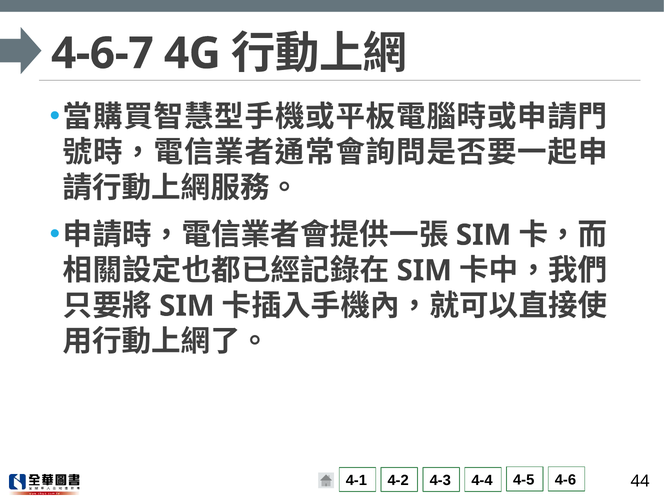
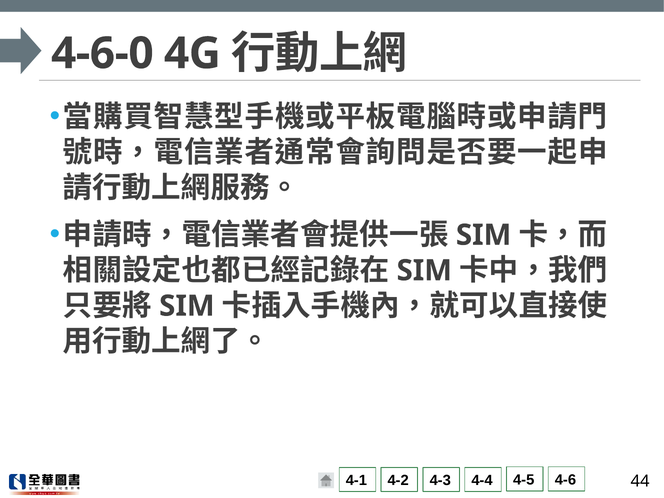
4-6-7: 4-6-7 -> 4-6-0
